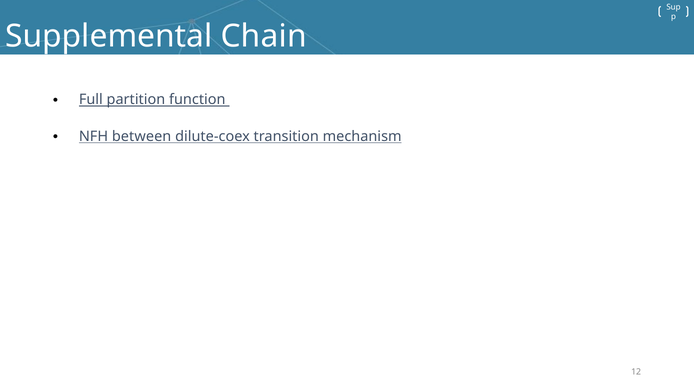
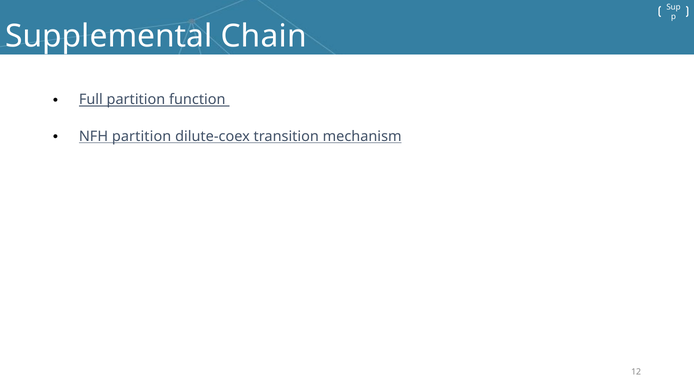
NFH between: between -> partition
